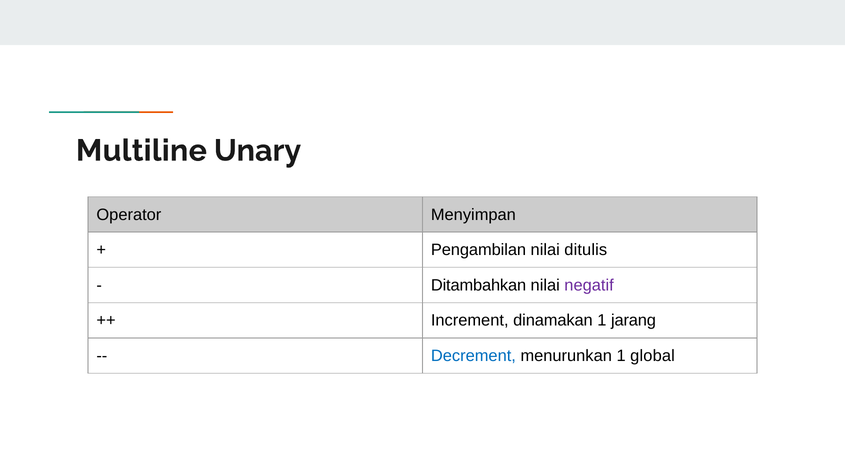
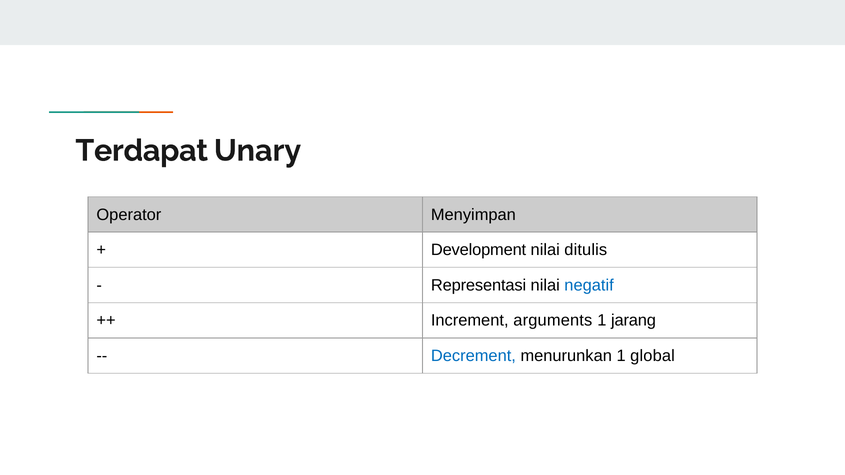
Multiline: Multiline -> Terdapat
Pengambilan: Pengambilan -> Development
Ditambahkan: Ditambahkan -> Representasi
negatif colour: purple -> blue
dinamakan: dinamakan -> arguments
